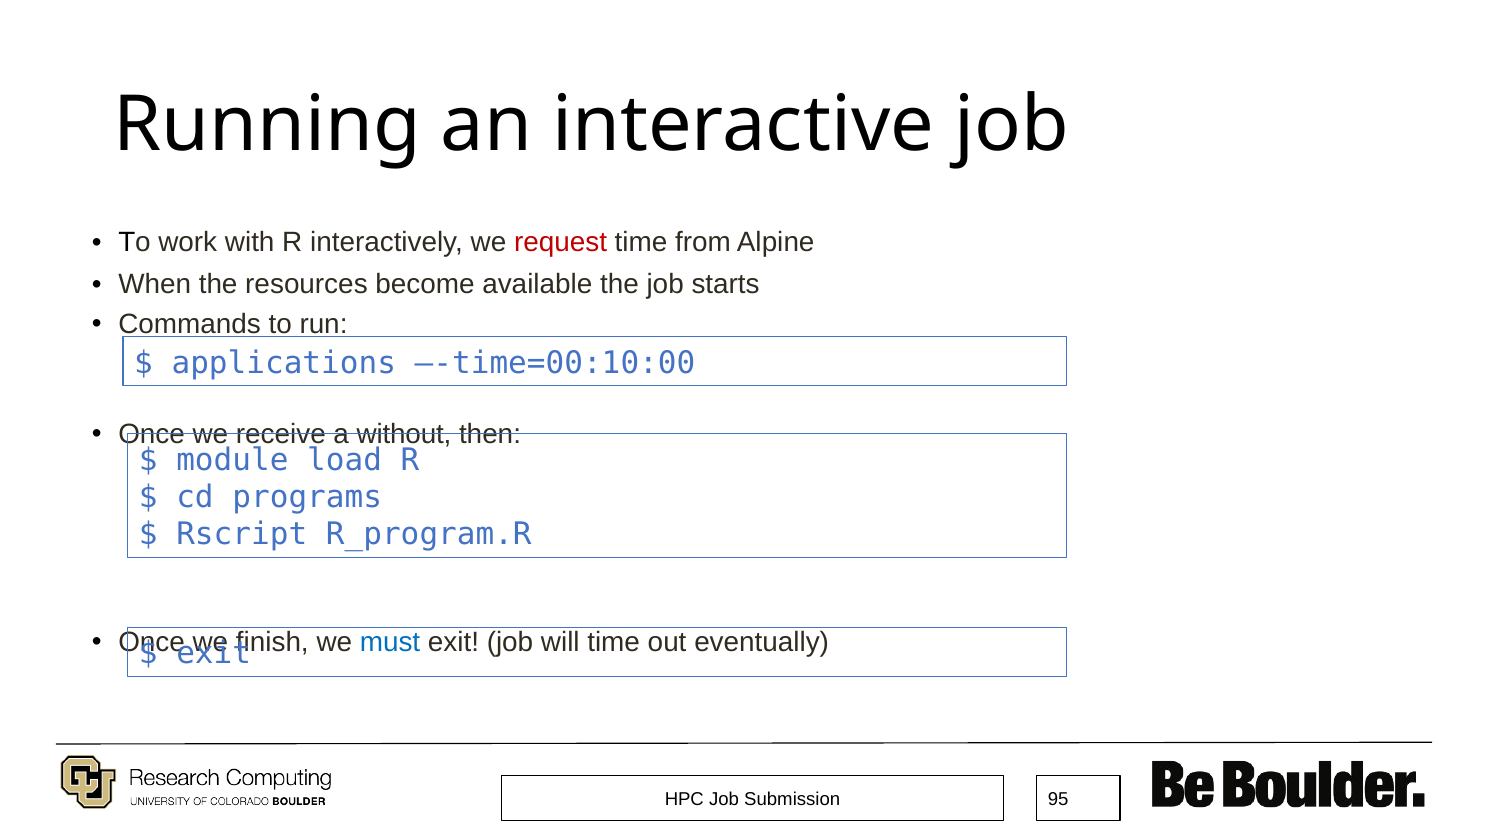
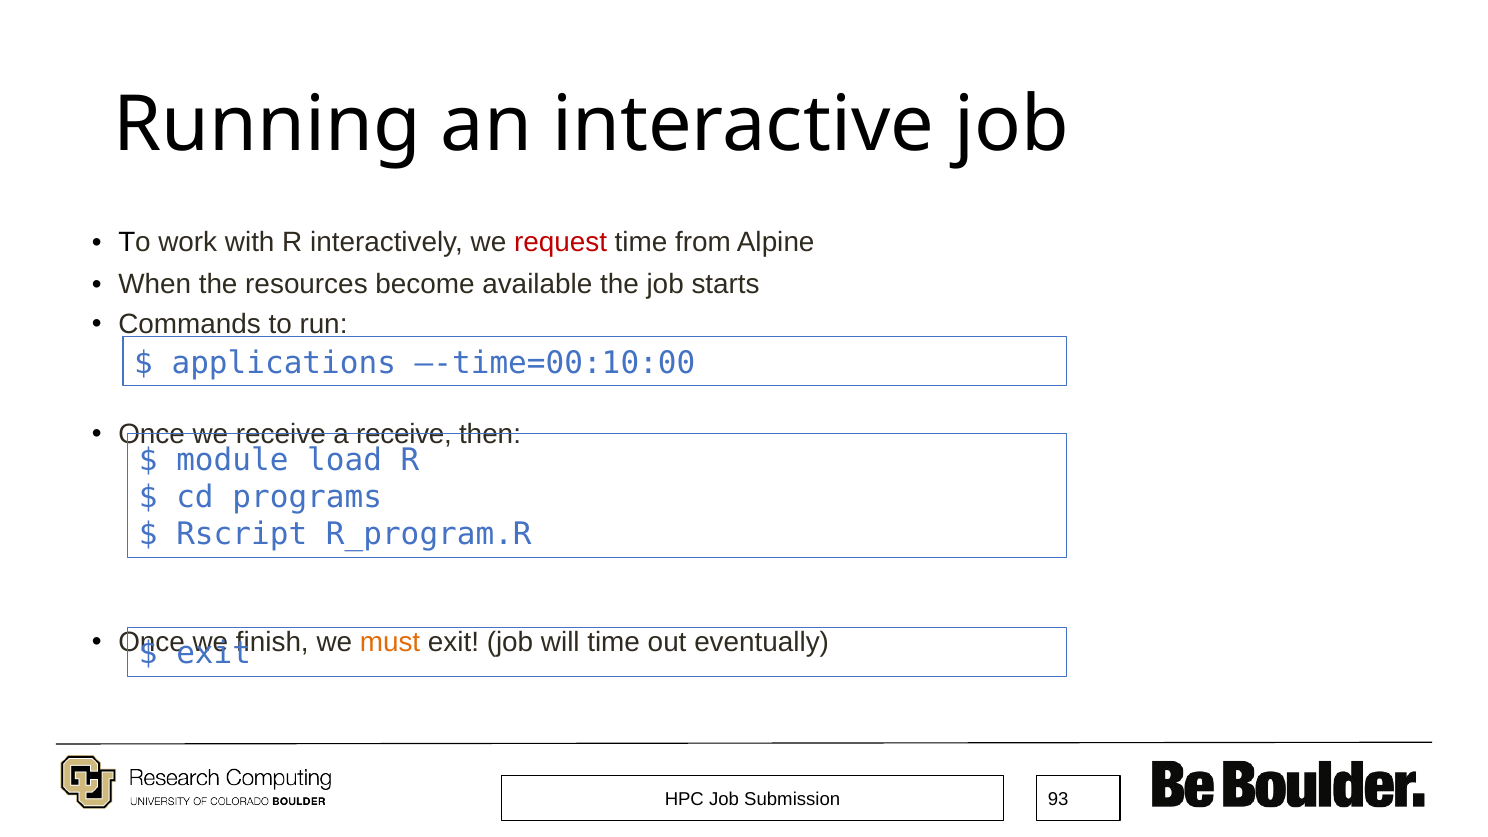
a without: without -> receive
must colour: blue -> orange
95: 95 -> 93
